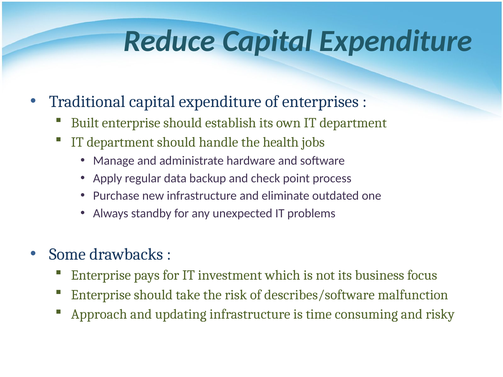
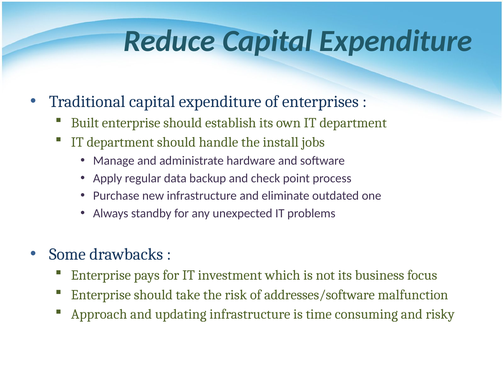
health: health -> install
describes/software: describes/software -> addresses/software
